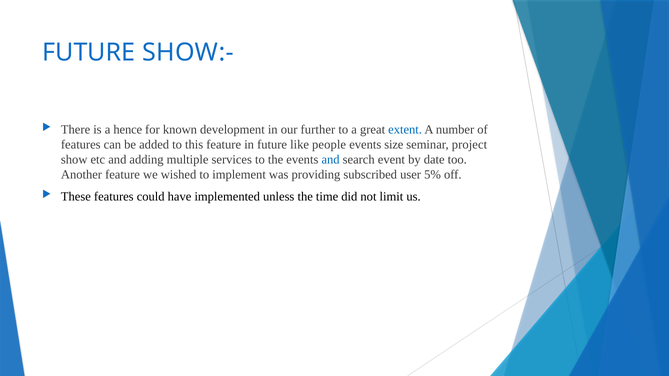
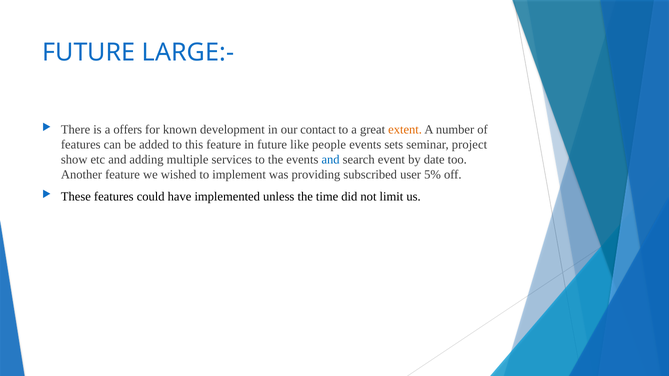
SHOW:-: SHOW:- -> LARGE:-
hence: hence -> offers
further: further -> contact
extent colour: blue -> orange
size: size -> sets
